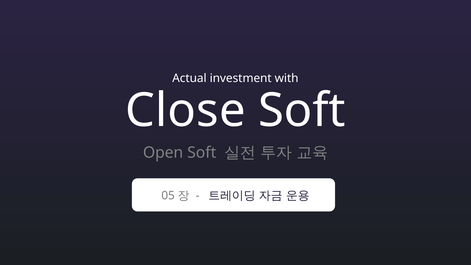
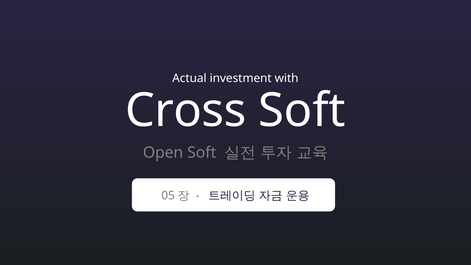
Close: Close -> Cross
